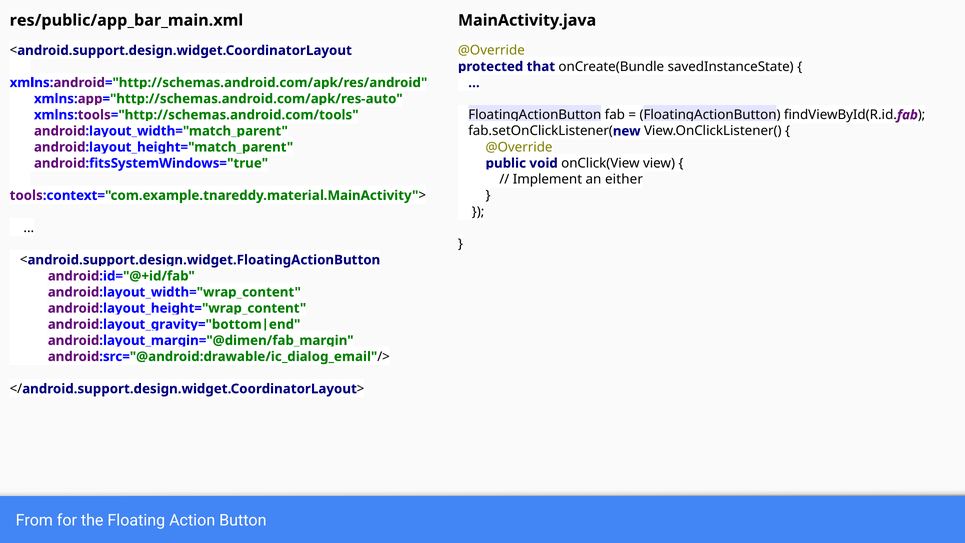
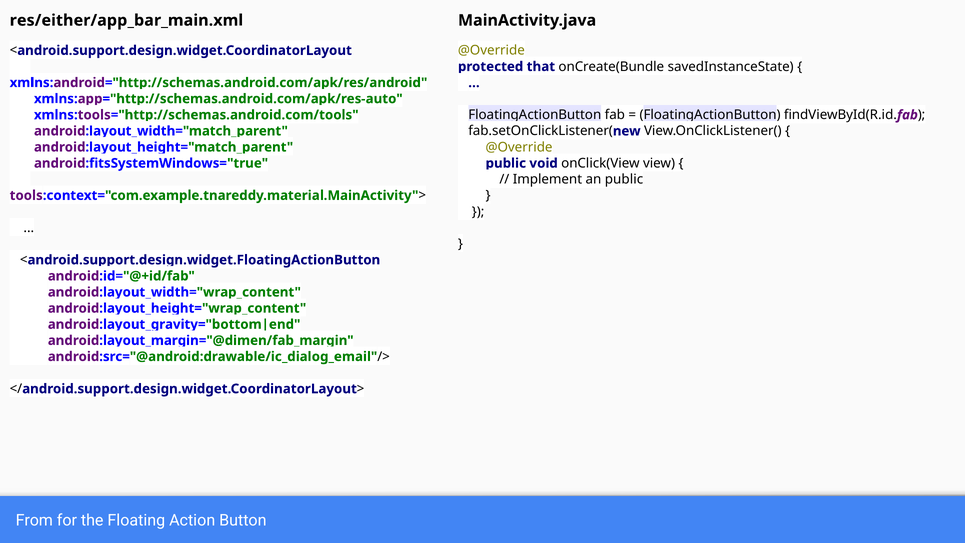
res/public/app_bar_main.xml: res/public/app_bar_main.xml -> res/either/app_bar_main.xml
an either: either -> public
